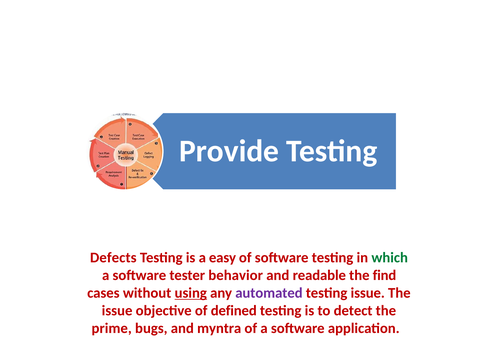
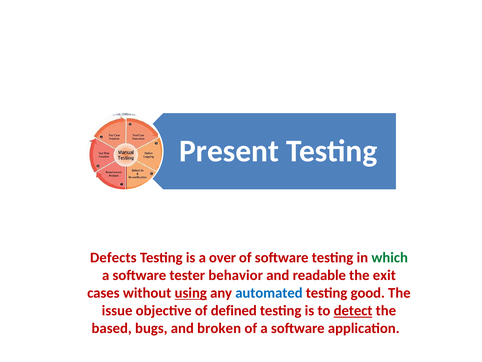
Provide: Provide -> Present
easy: easy -> over
find: find -> exit
automated colour: purple -> blue
testing issue: issue -> good
detect underline: none -> present
prime: prime -> based
myntra: myntra -> broken
